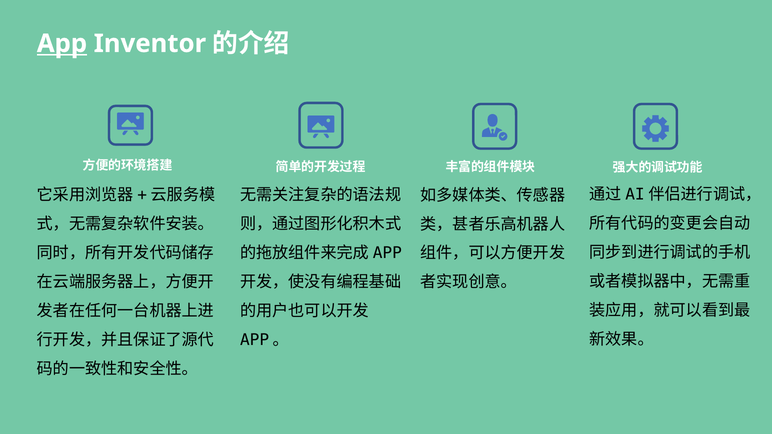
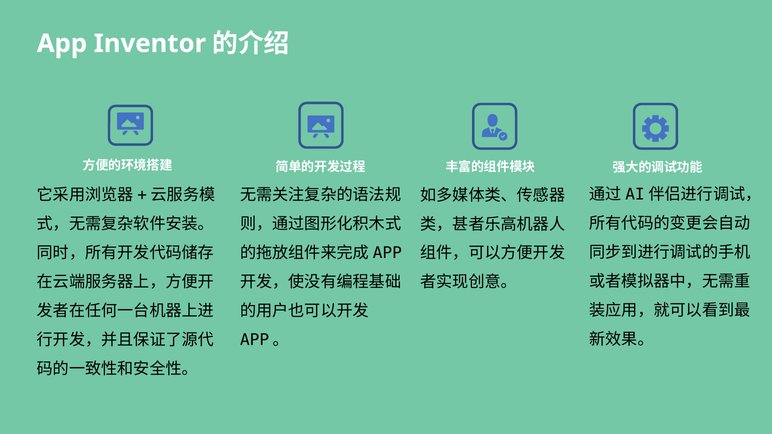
App underline: present -> none
